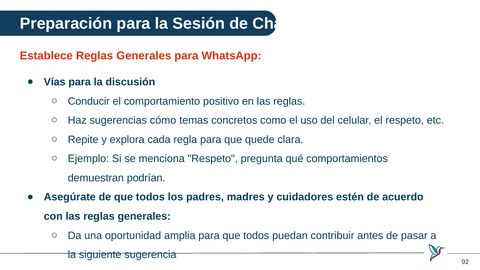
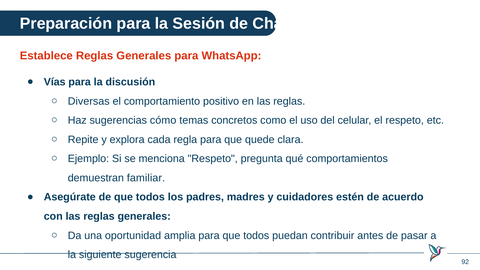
Conducir: Conducir -> Diversas
podrían: podrían -> familiar
